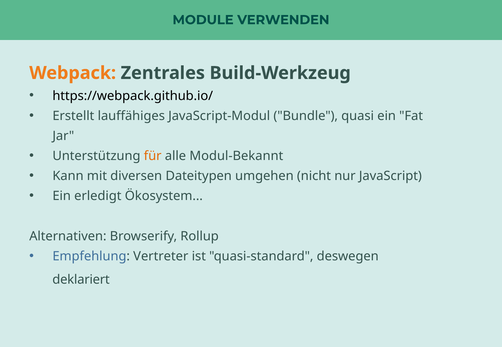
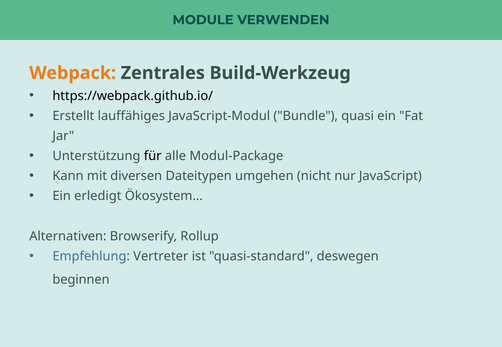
für colour: orange -> black
Modul-Bekannt: Modul-Bekannt -> Modul-Package
deklariert: deklariert -> beginnen
